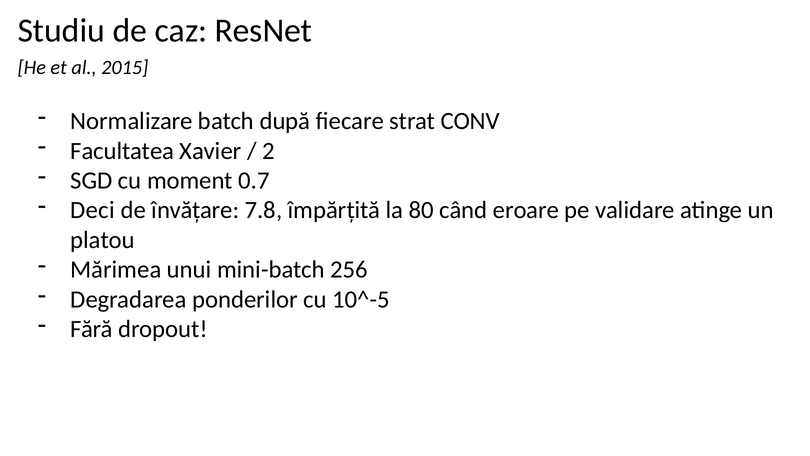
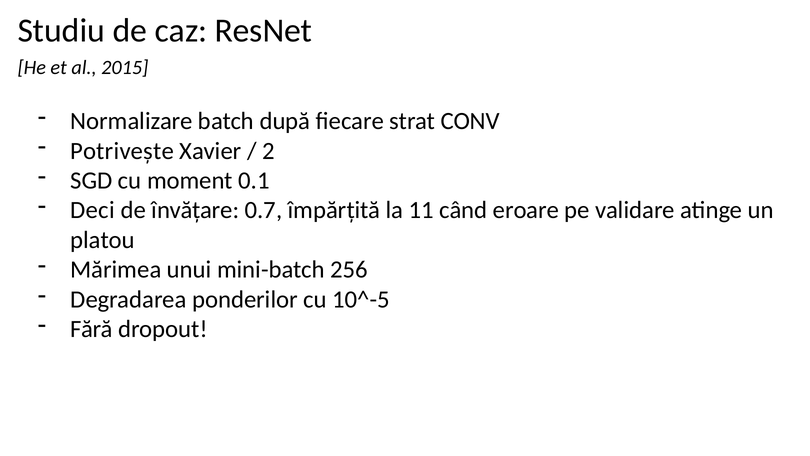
Facultatea: Facultatea -> Potrivește
0.7: 0.7 -> 0.1
7.8: 7.8 -> 0.7
80: 80 -> 11
